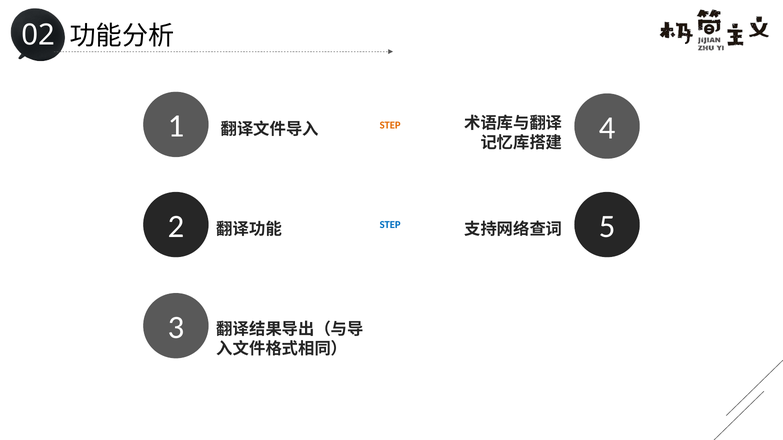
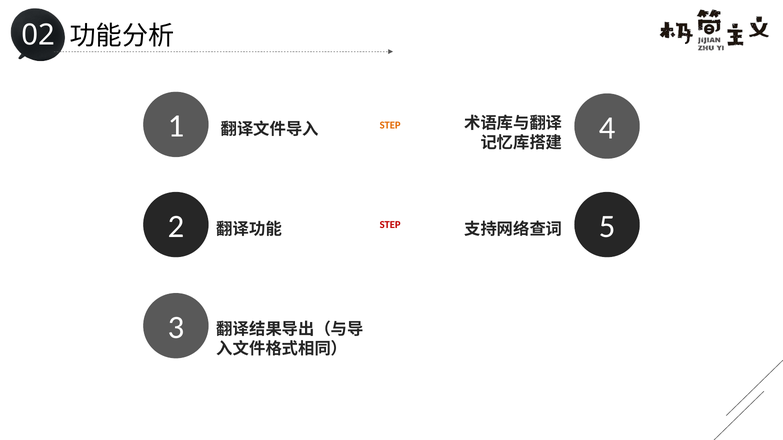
STEP at (390, 225) colour: blue -> red
